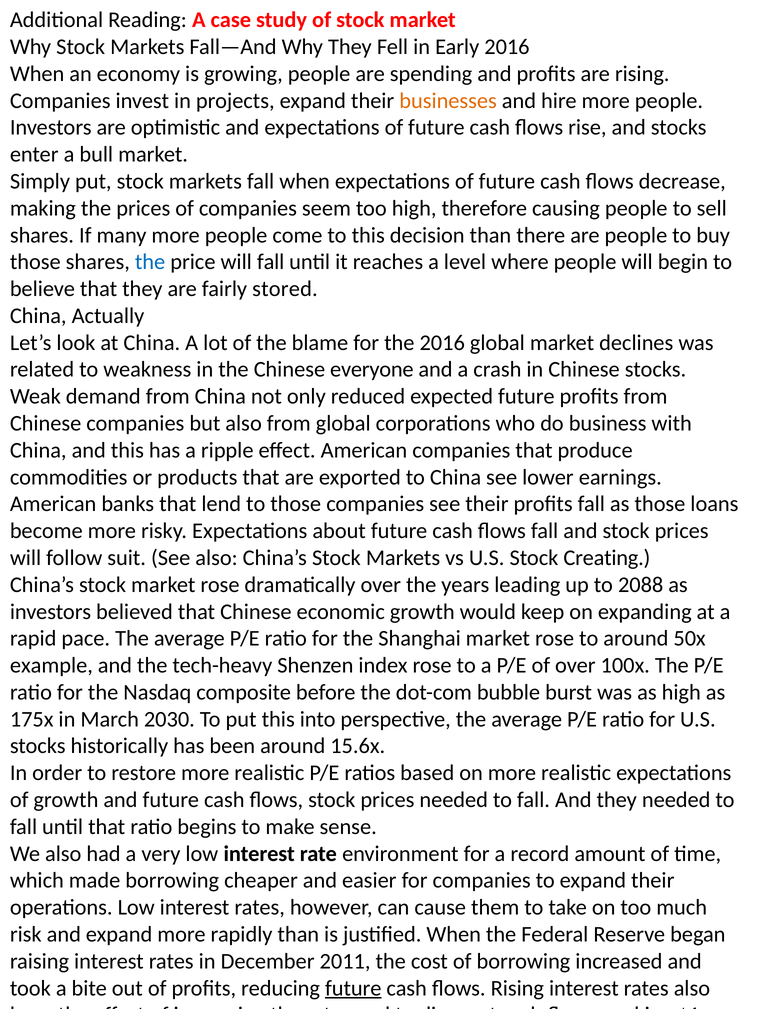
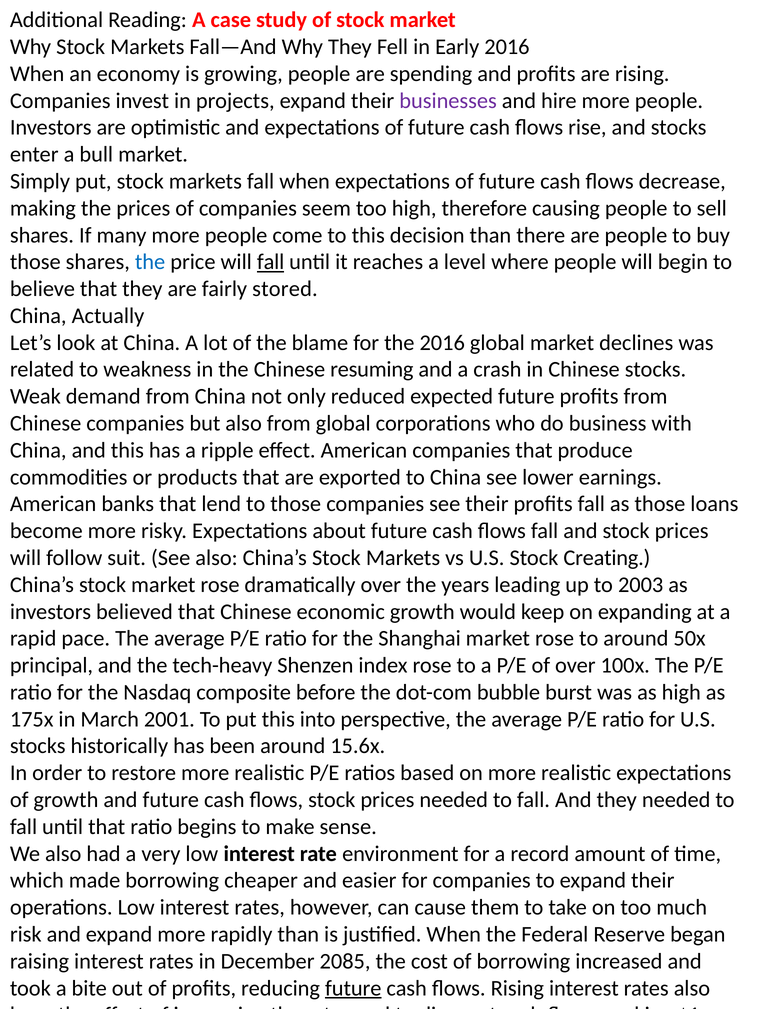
businesses colour: orange -> purple
fall at (271, 262) underline: none -> present
everyone: everyone -> resuming
2088: 2088 -> 2003
example: example -> principal
2030: 2030 -> 2001
2011: 2011 -> 2085
